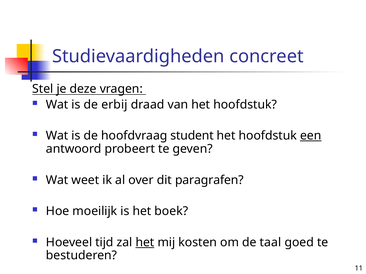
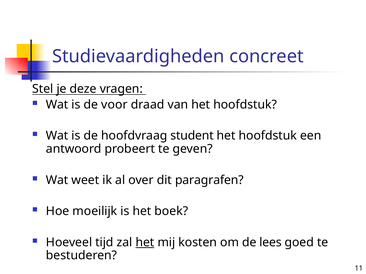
erbij: erbij -> voor
een underline: present -> none
taal: taal -> lees
